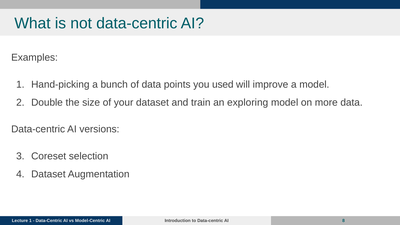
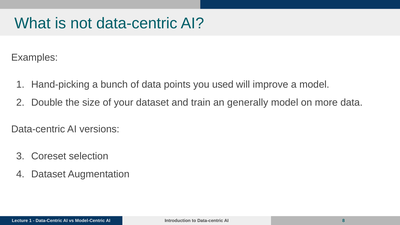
exploring: exploring -> generally
